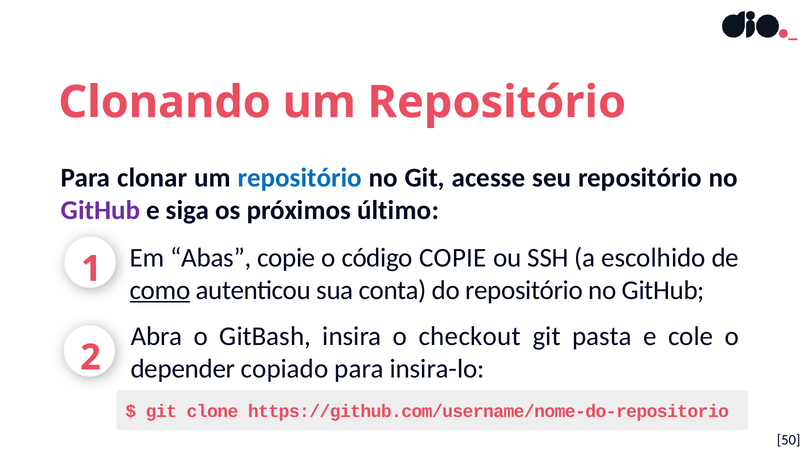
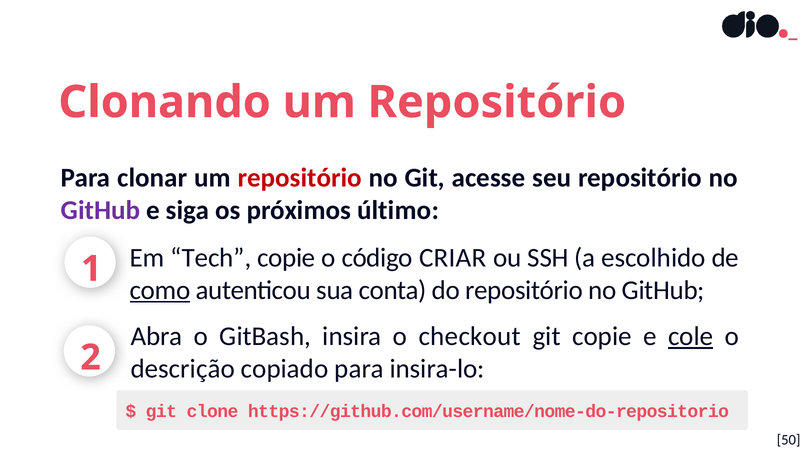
repositório at (300, 178) colour: blue -> red
Abas: Abas -> Tech
código COPIE: COPIE -> CRIAR
git pasta: pasta -> copie
cole underline: none -> present
depender: depender -> descrição
